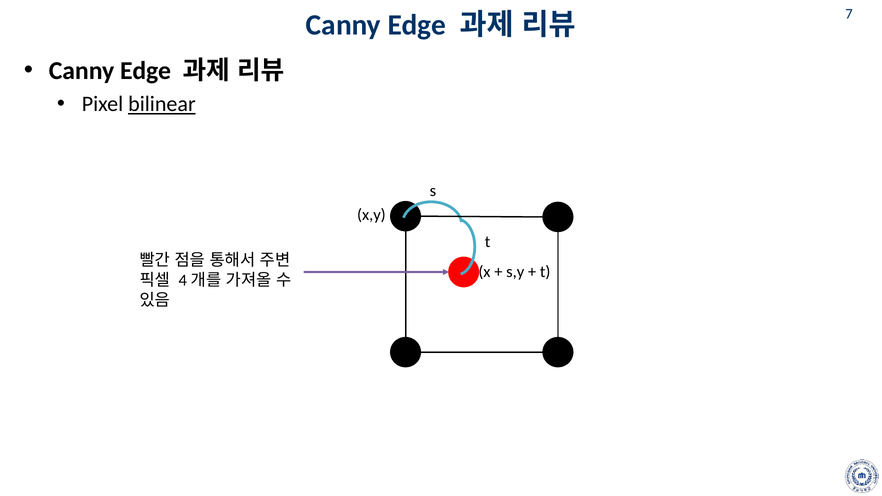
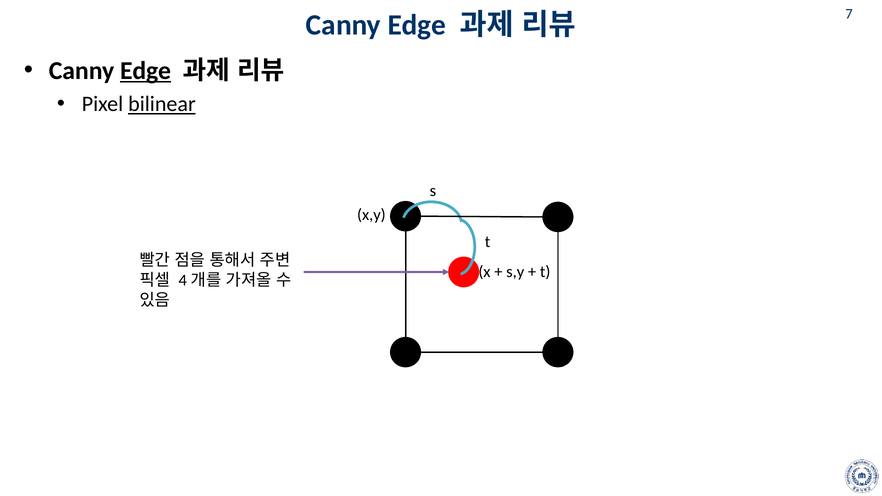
Edge at (146, 71) underline: none -> present
